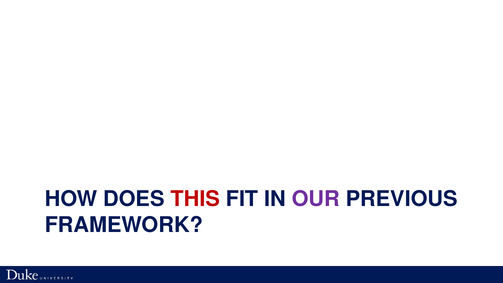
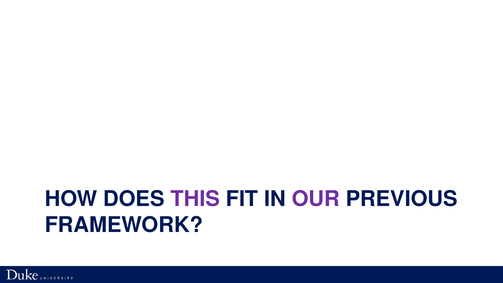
THIS colour: red -> purple
